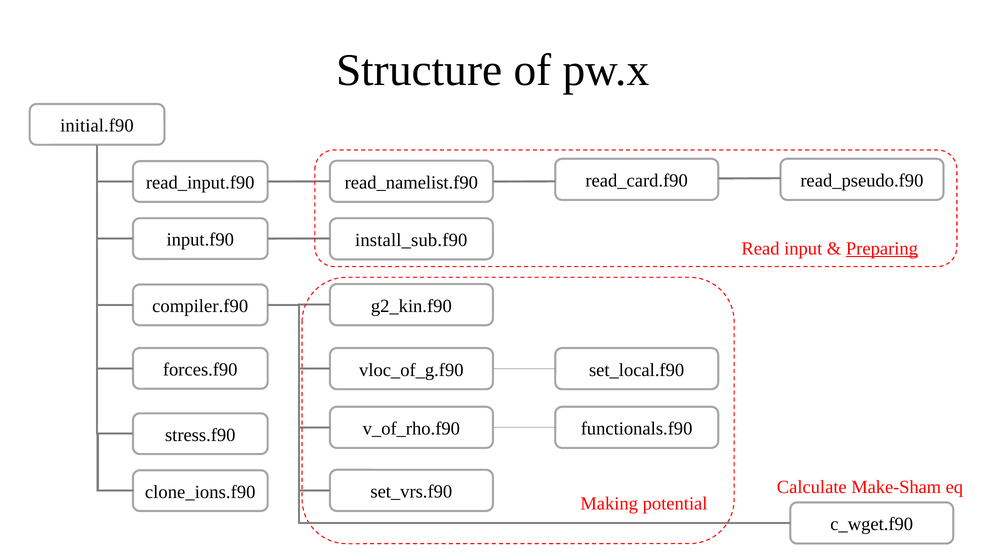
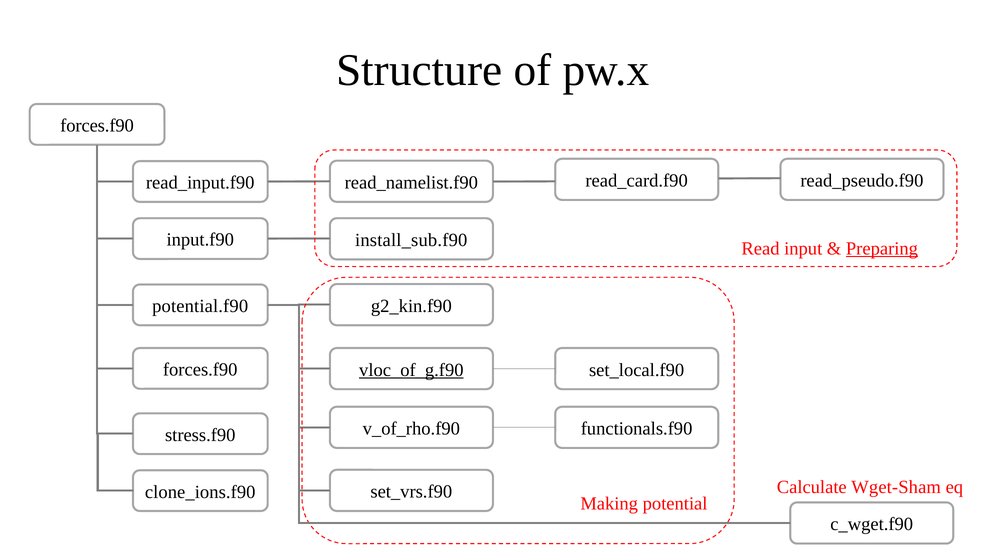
initial.f90 at (97, 126): initial.f90 -> forces.f90
compiler.f90: compiler.f90 -> potential.f90
vloc_of_g.f90 underline: none -> present
Make-Sham: Make-Sham -> Wget-Sham
